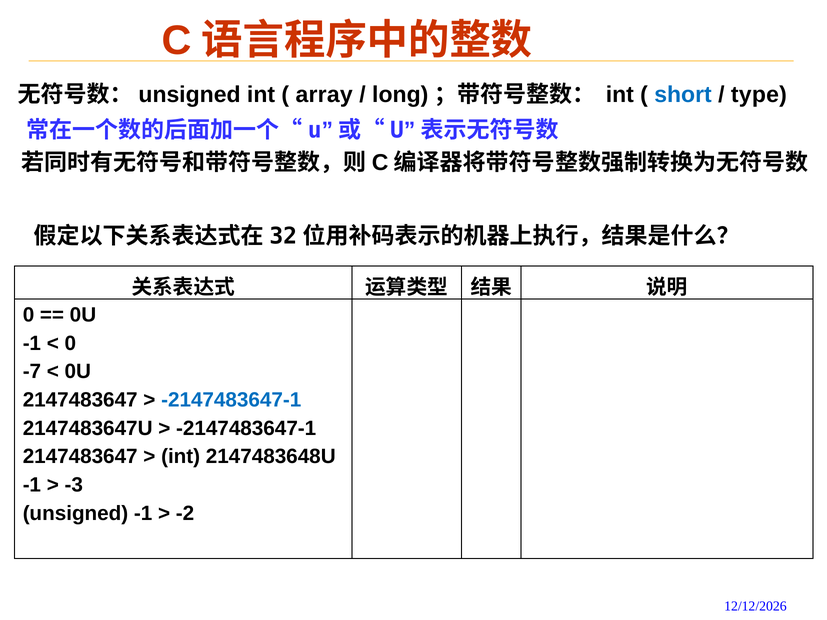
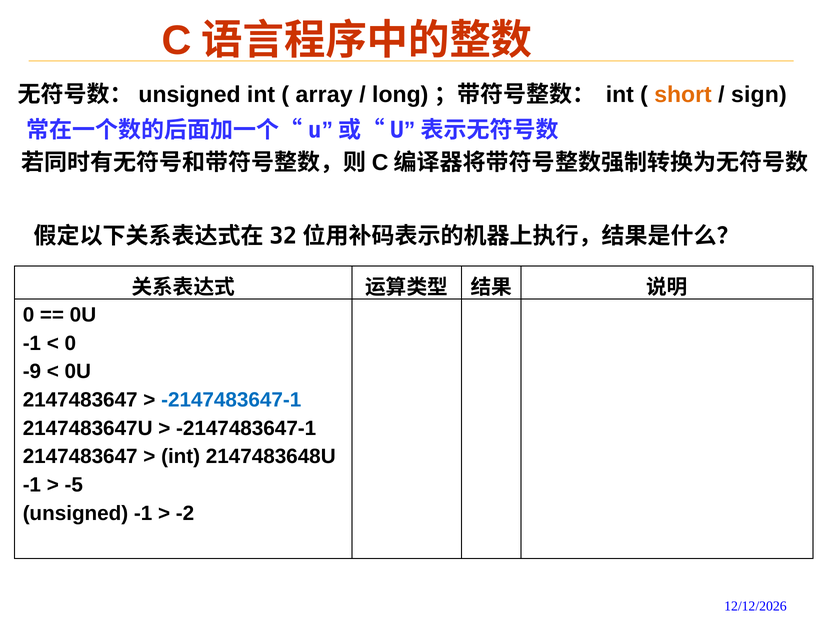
short colour: blue -> orange
type: type -> sign
-7: -7 -> -9
-3: -3 -> -5
